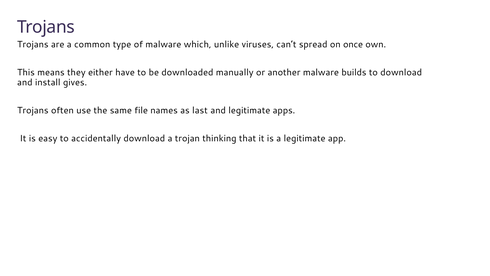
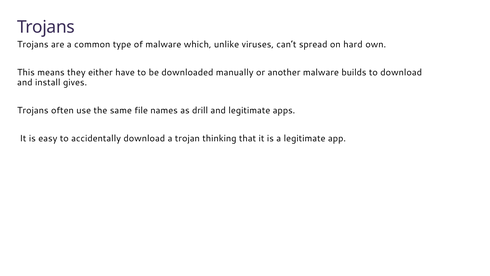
once: once -> hard
last: last -> drill
